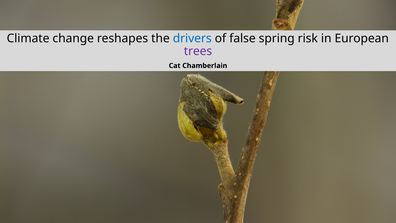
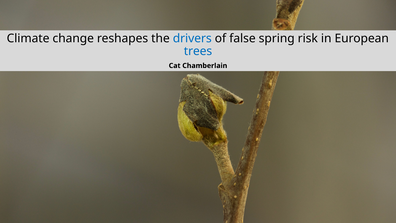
trees colour: purple -> blue
